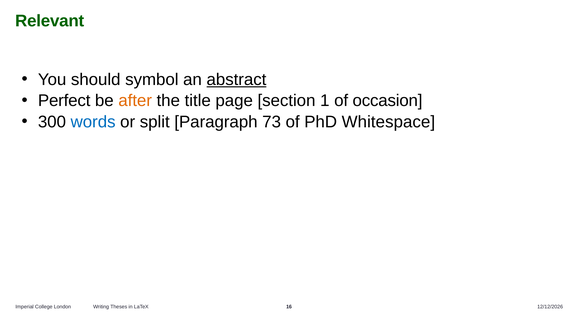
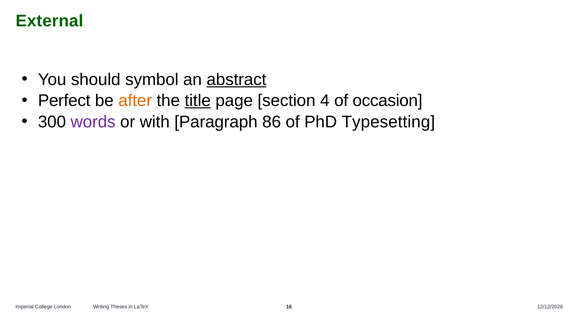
Relevant: Relevant -> External
title underline: none -> present
1: 1 -> 4
words colour: blue -> purple
split: split -> with
73: 73 -> 86
Whitespace: Whitespace -> Typesetting
